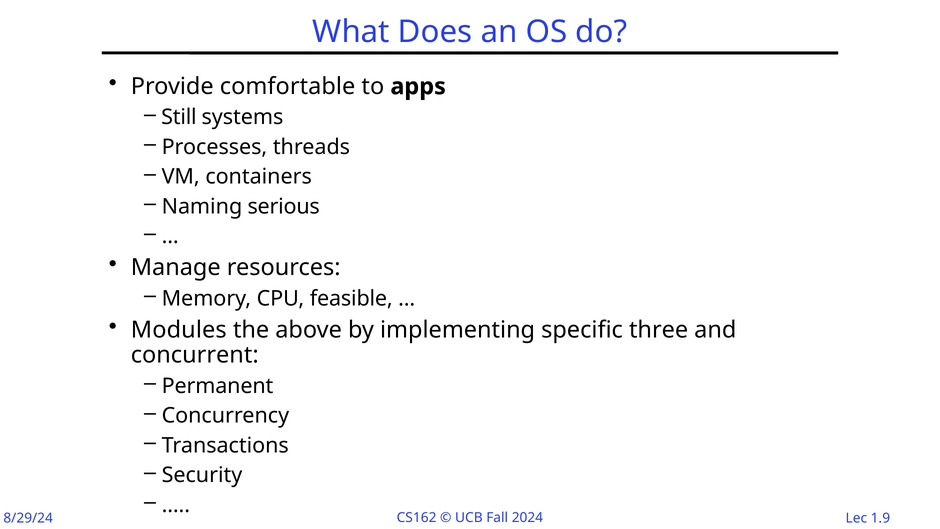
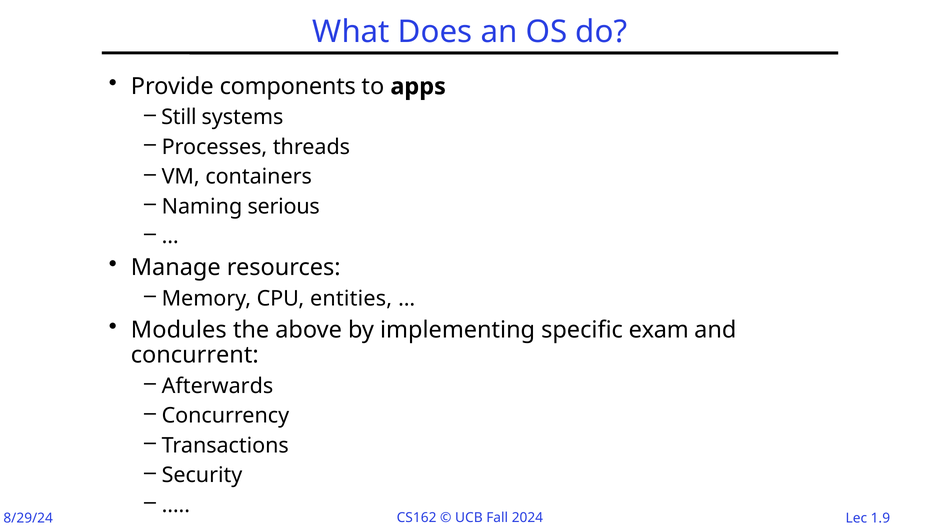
comfortable: comfortable -> components
feasible: feasible -> entities
three: three -> exam
Permanent: Permanent -> Afterwards
